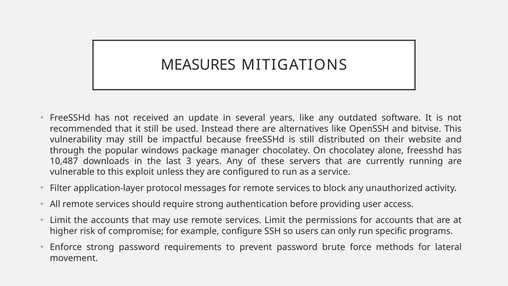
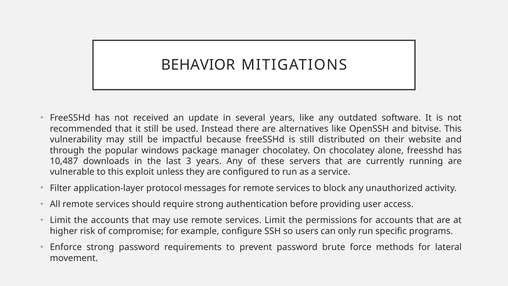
MEASURES: MEASURES -> BEHAVIOR
